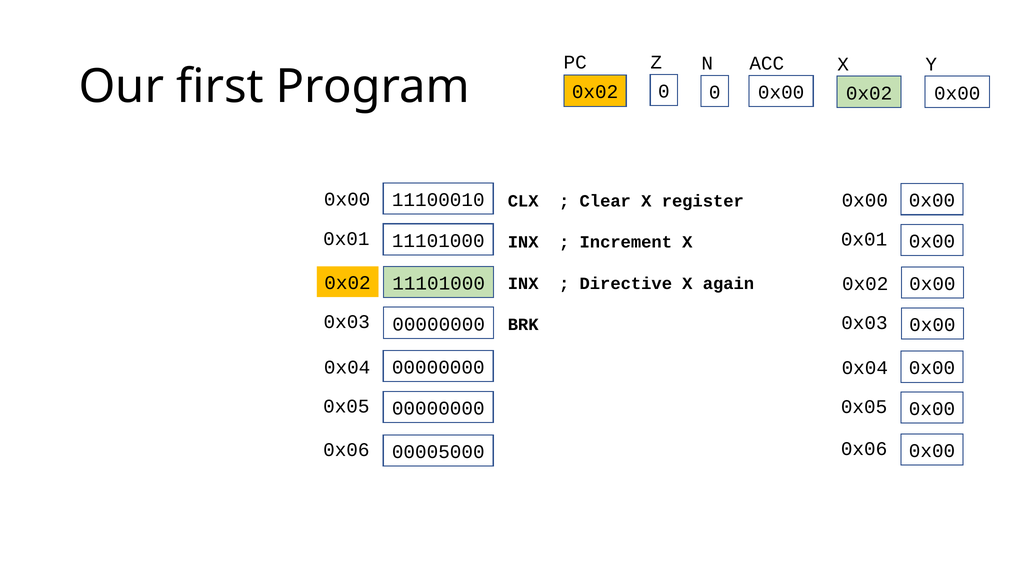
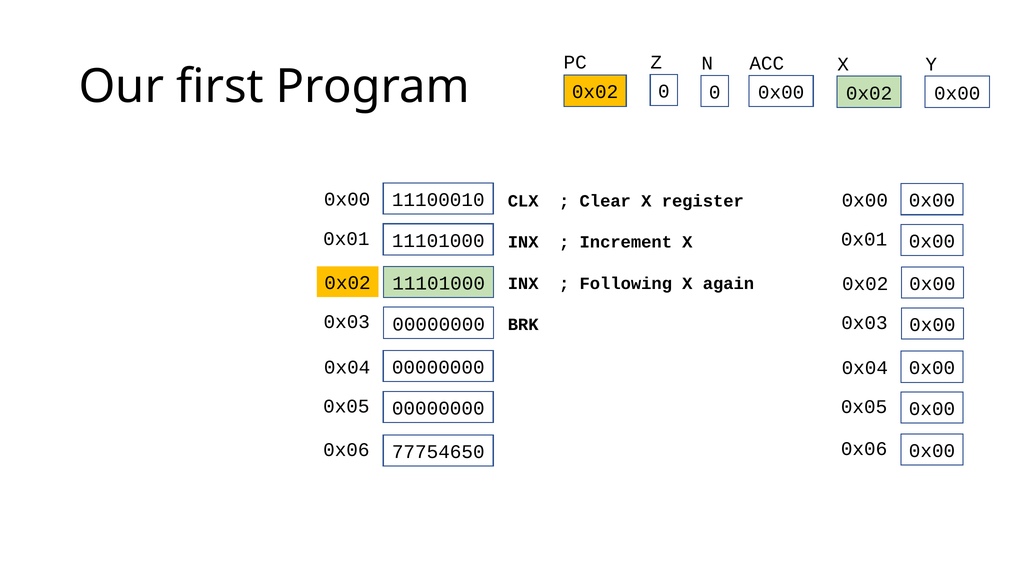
Directive: Directive -> Following
00005000: 00005000 -> 77754650
